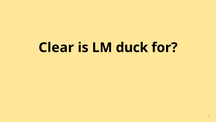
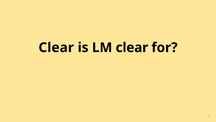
LM duck: duck -> clear
